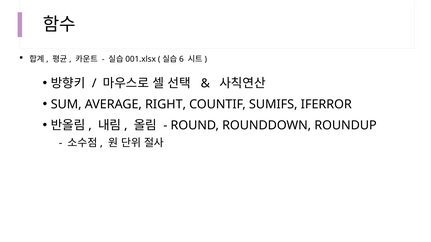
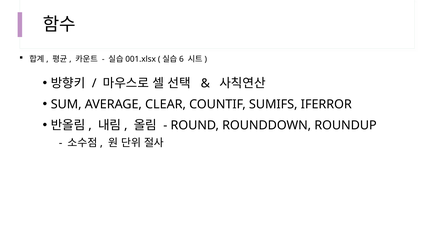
RIGHT: RIGHT -> CLEAR
